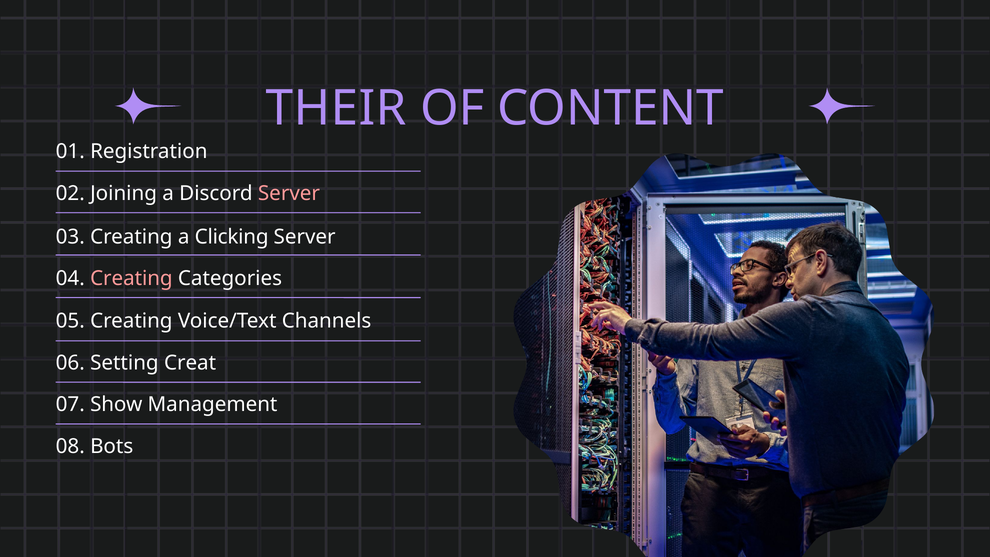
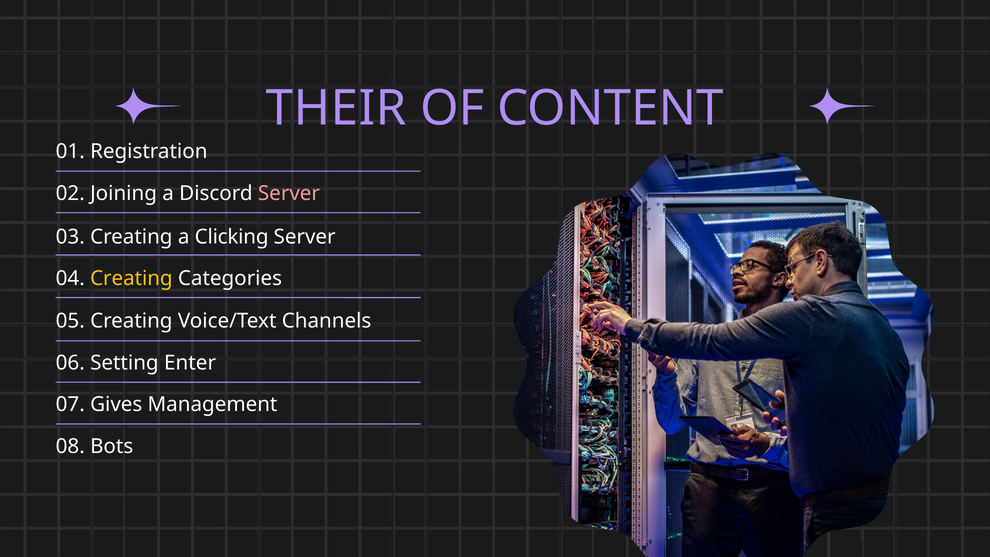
Creating at (131, 278) colour: pink -> yellow
Creat: Creat -> Enter
Show: Show -> Gives
